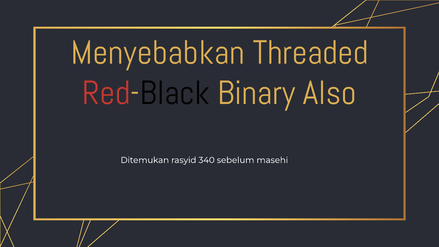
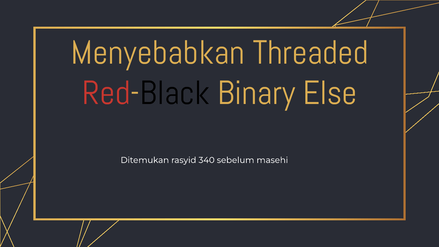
Also: Also -> Else
